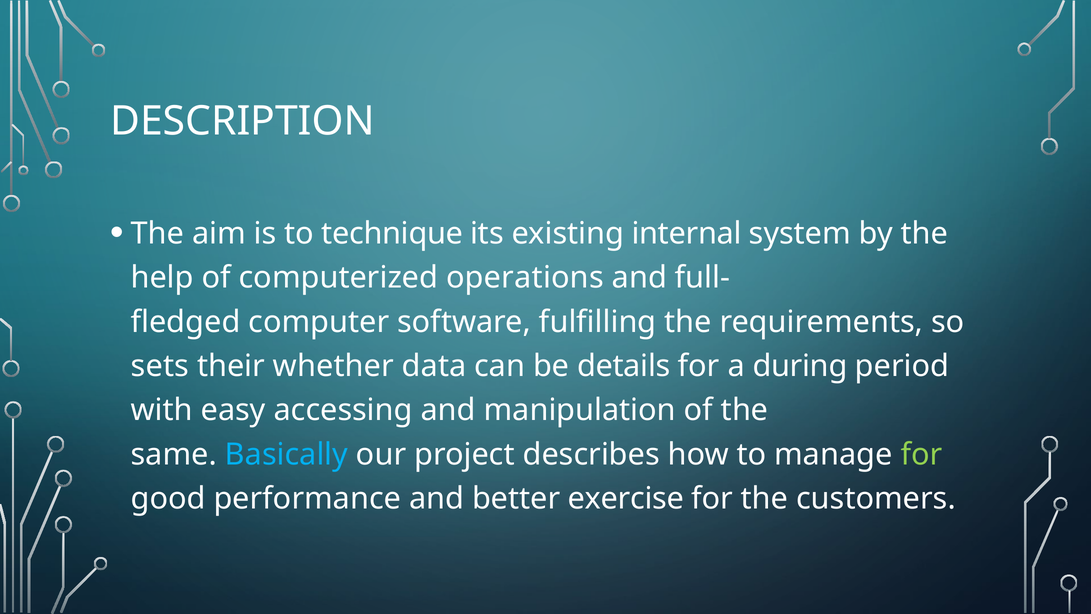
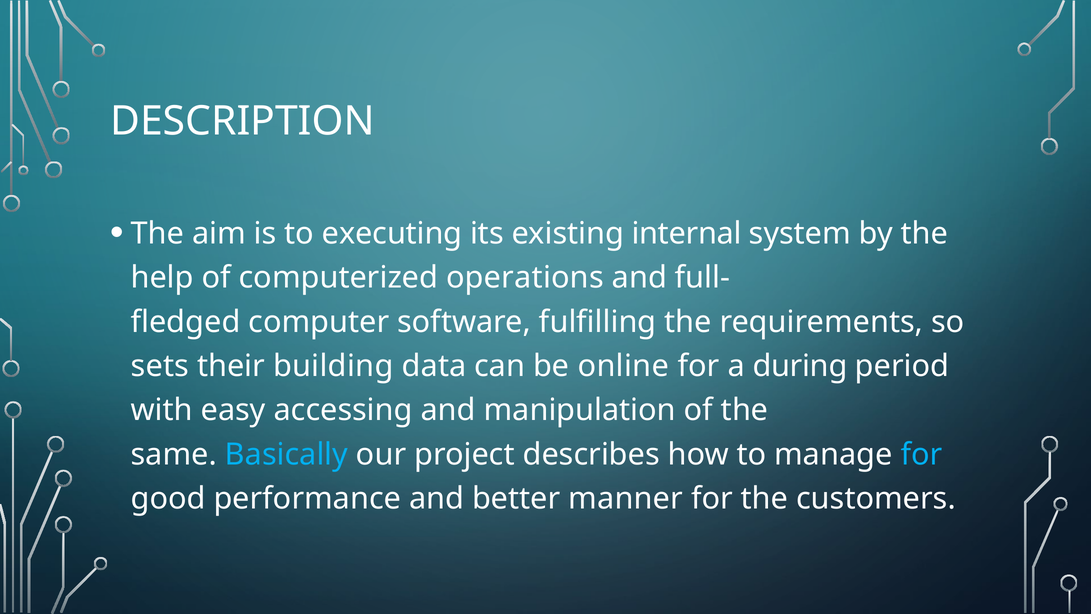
technique: technique -> executing
whether: whether -> building
details: details -> online
for at (921, 454) colour: light green -> light blue
exercise: exercise -> manner
